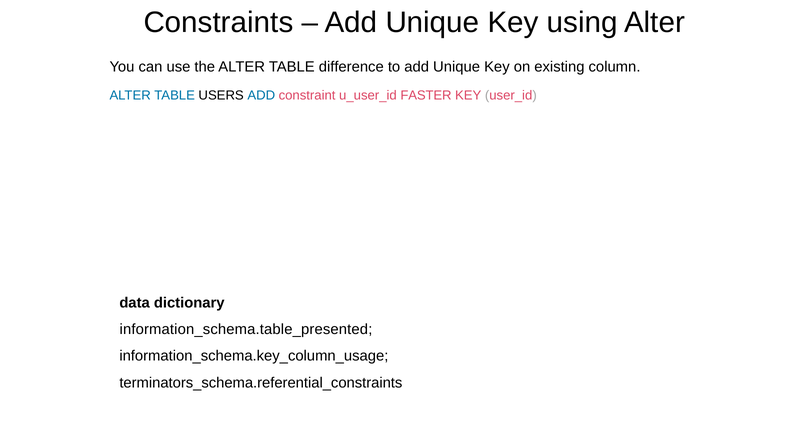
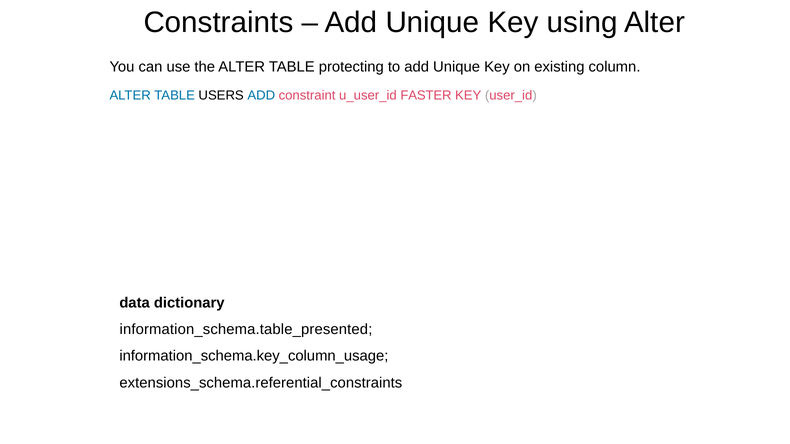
difference: difference -> protecting
terminators_schema.referential_constraints: terminators_schema.referential_constraints -> extensions_schema.referential_constraints
